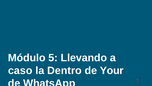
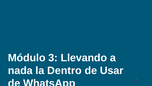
5: 5 -> 3
caso: caso -> nada
Your: Your -> Usar
